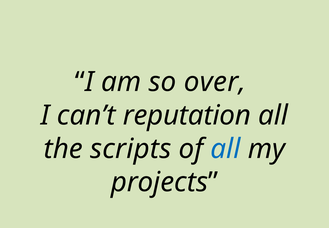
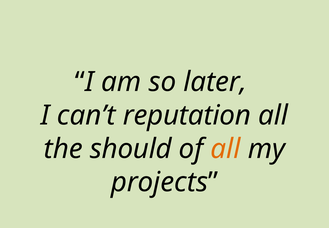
over: over -> later
scripts: scripts -> should
all at (226, 149) colour: blue -> orange
